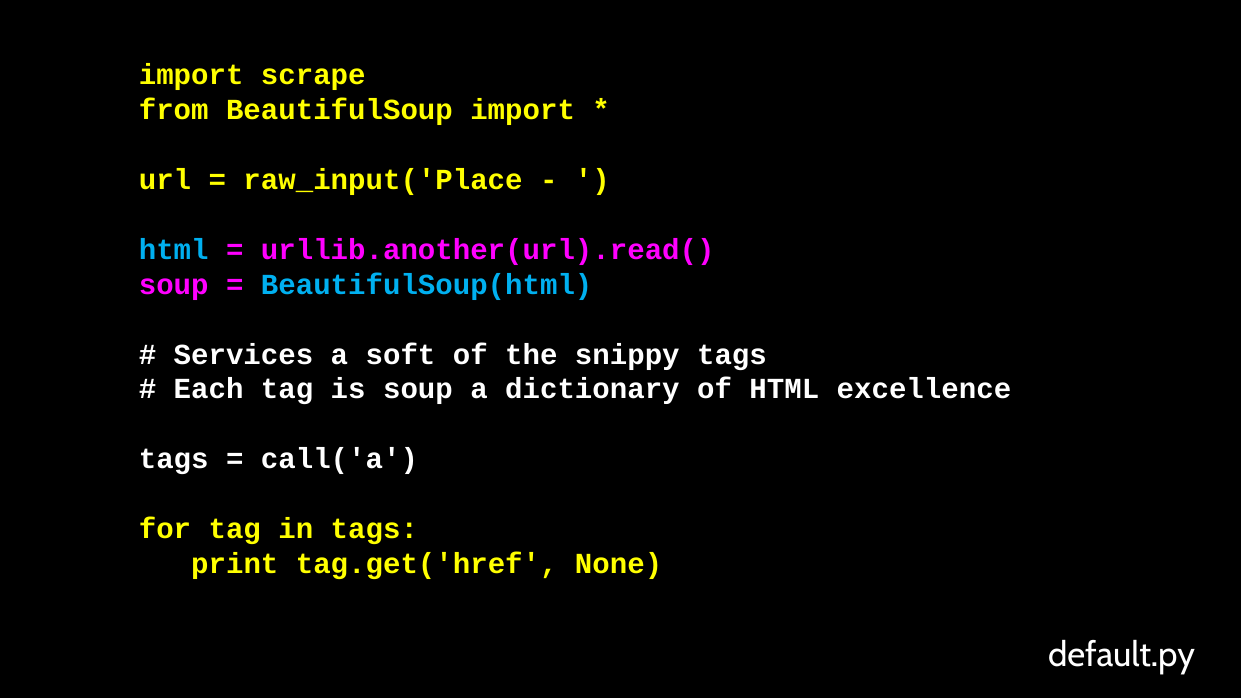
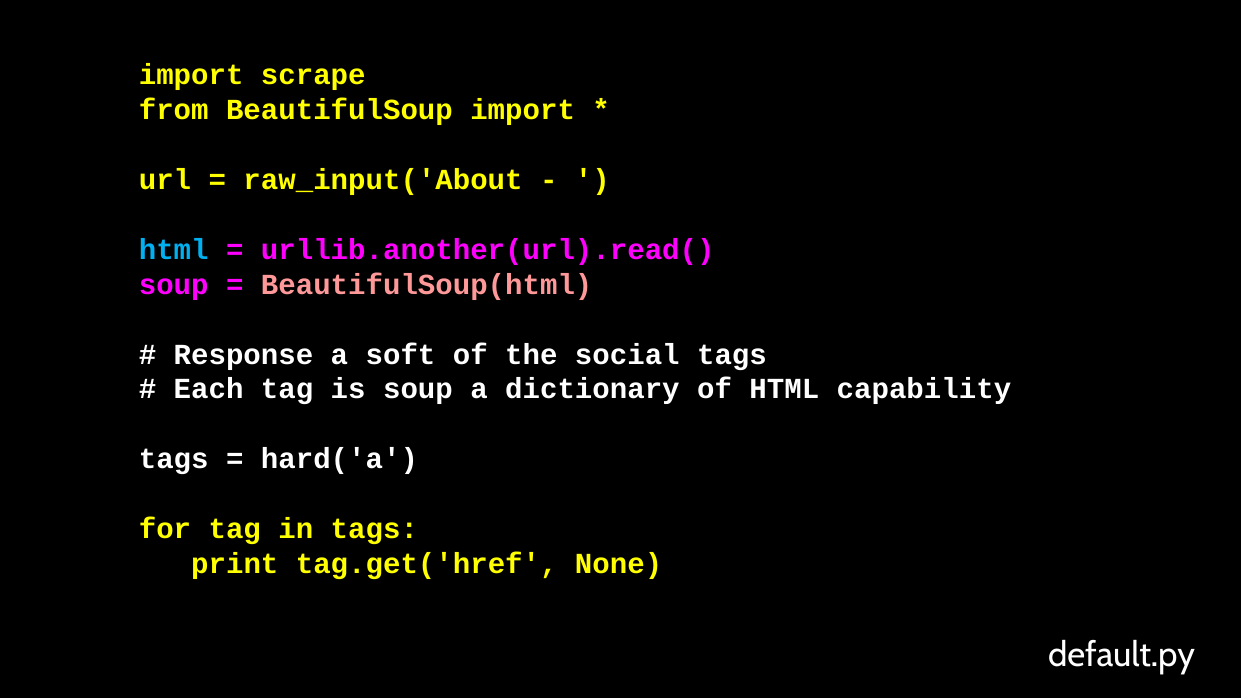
raw_input('Place: raw_input('Place -> raw_input('About
BeautifulSoup(html colour: light blue -> pink
Services: Services -> Response
snippy: snippy -> social
excellence: excellence -> capability
call('a: call('a -> hard('a
